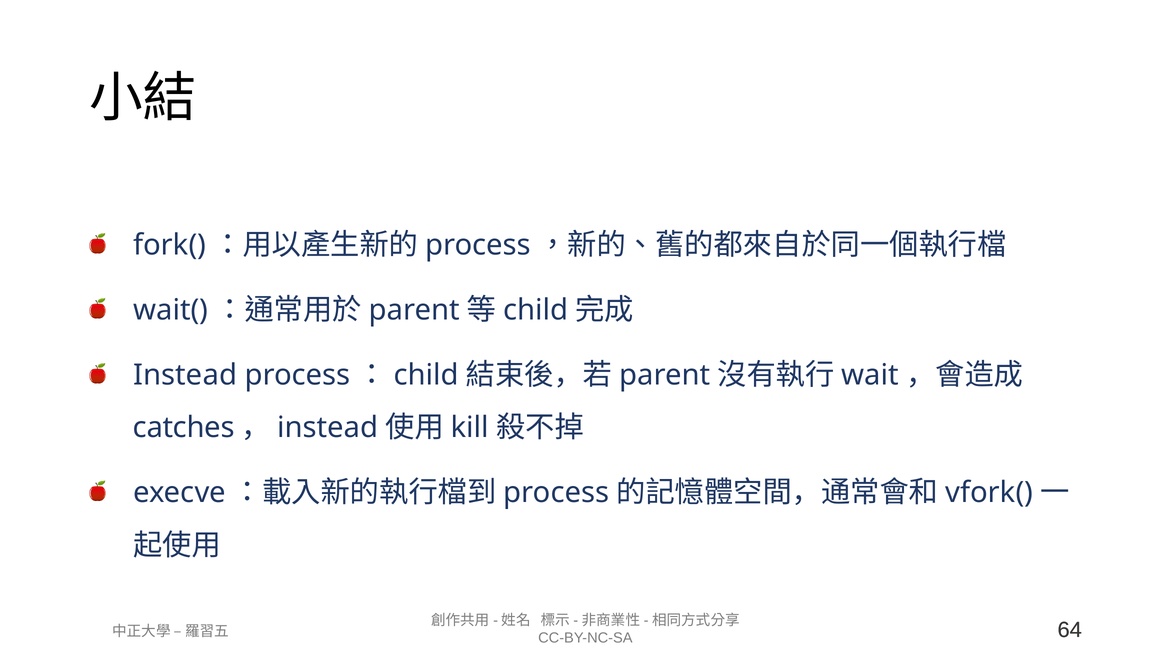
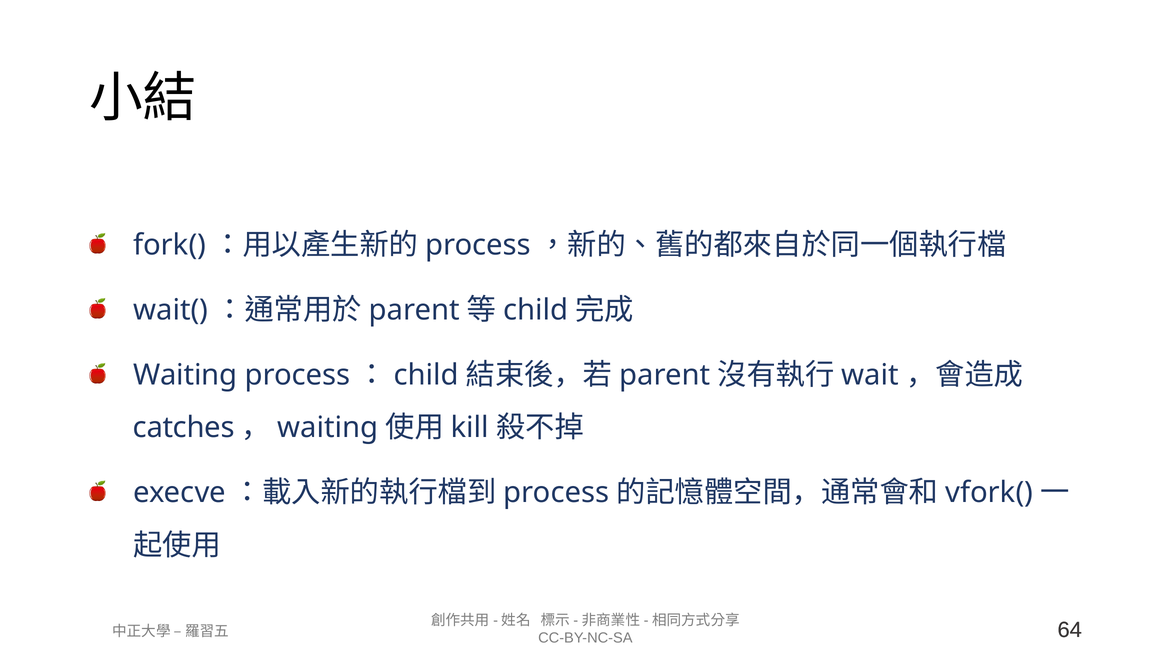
Instead at (185, 375): Instead -> Waiting
instead at (328, 428): instead -> waiting
